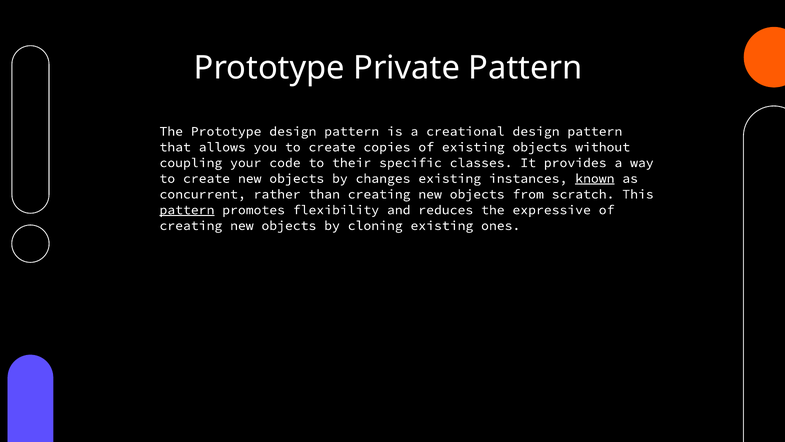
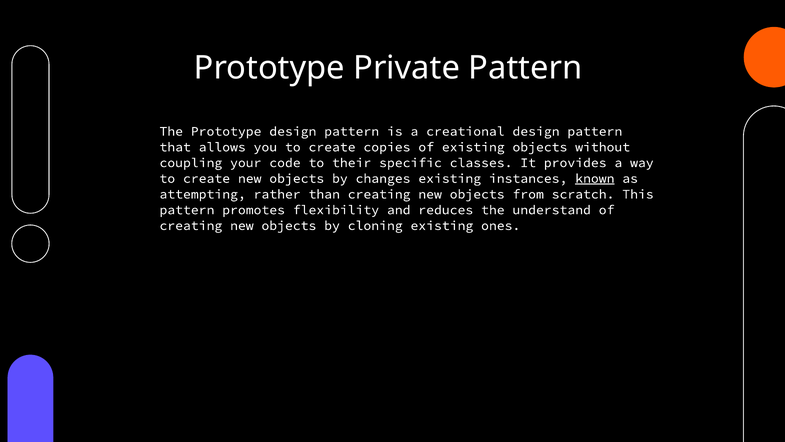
concurrent: concurrent -> attempting
pattern at (187, 210) underline: present -> none
expressive: expressive -> understand
